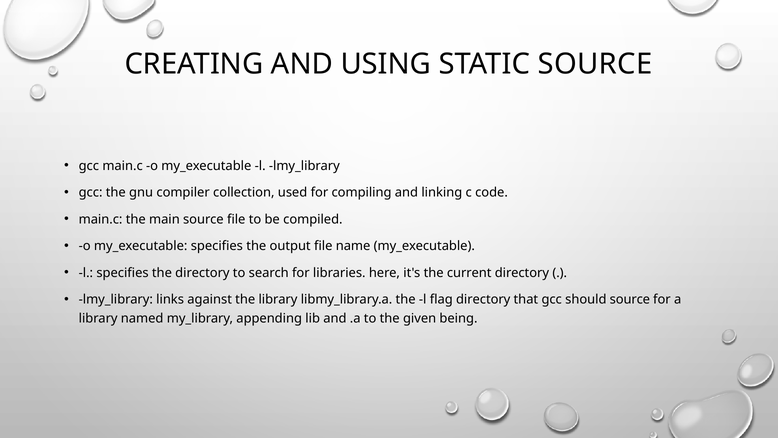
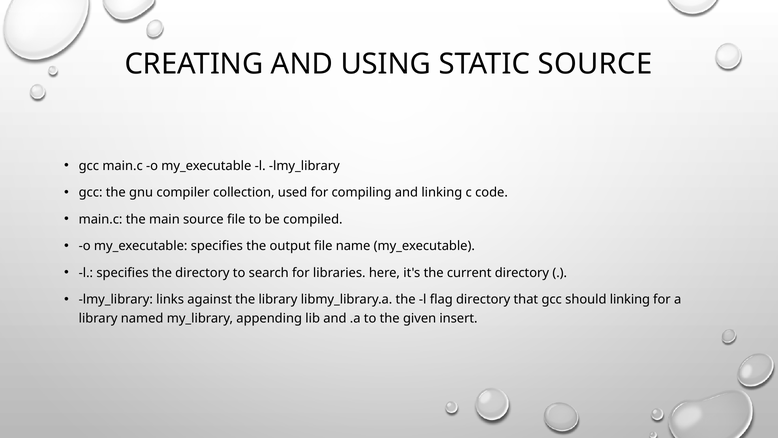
should source: source -> linking
being: being -> insert
